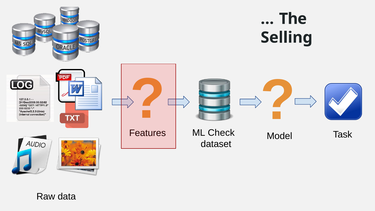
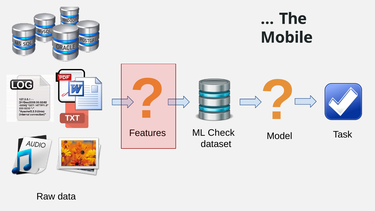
Selling: Selling -> Mobile
